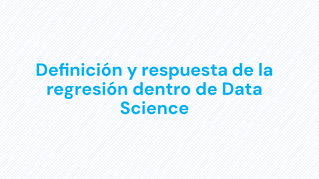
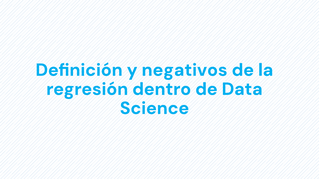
respuesta: respuesta -> negativos
